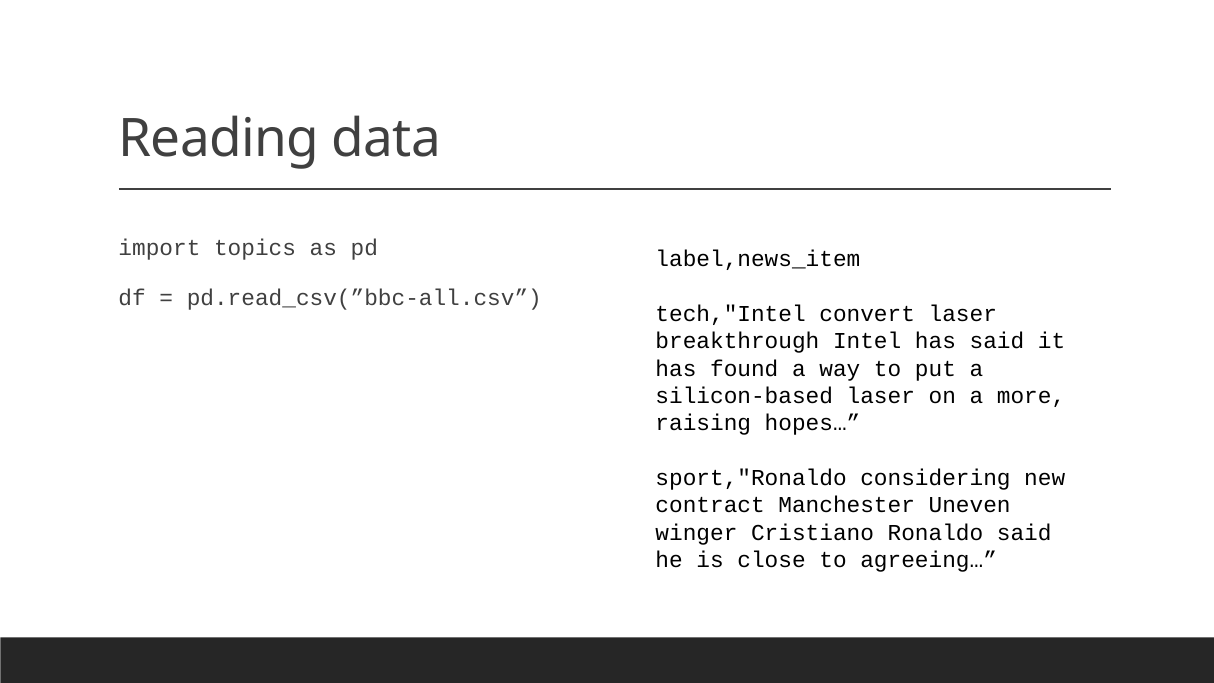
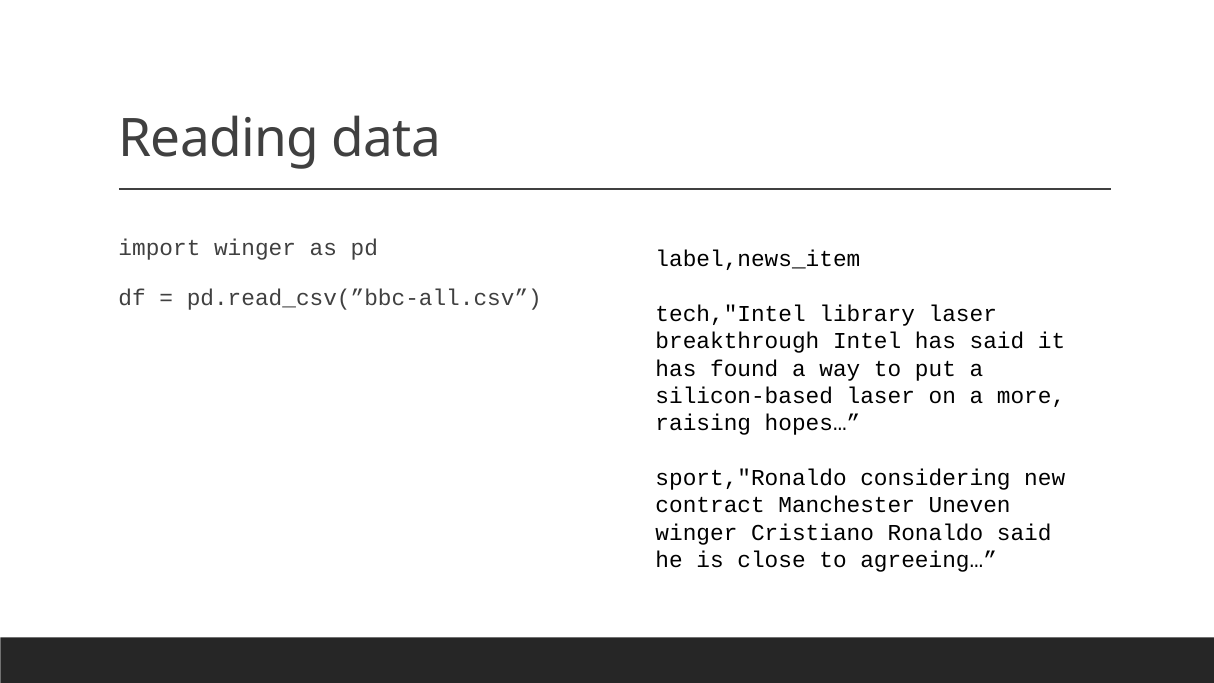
import topics: topics -> winger
convert: convert -> library
